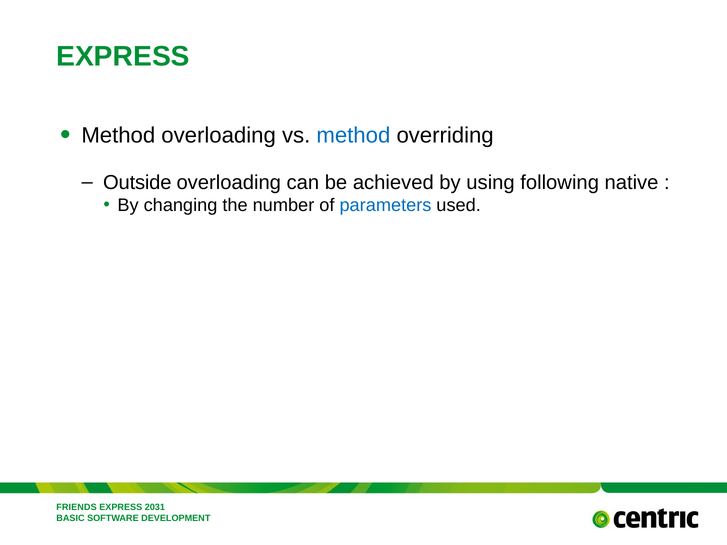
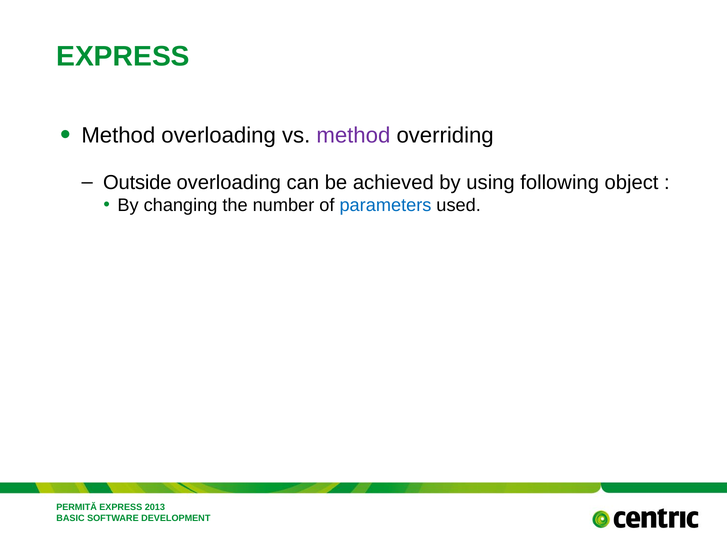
method at (353, 135) colour: blue -> purple
native: native -> object
FRIENDS: FRIENDS -> PERMITĂ
2031: 2031 -> 2013
